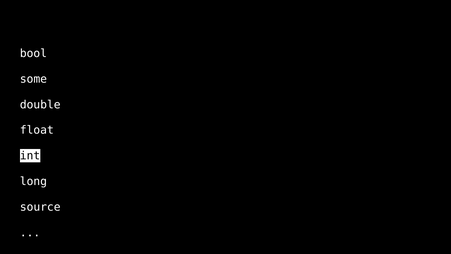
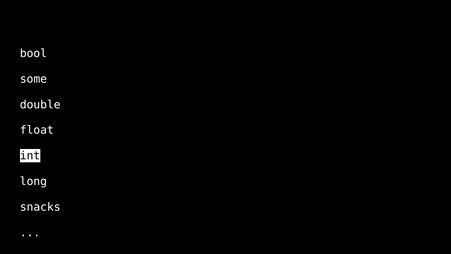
source: source -> snacks
